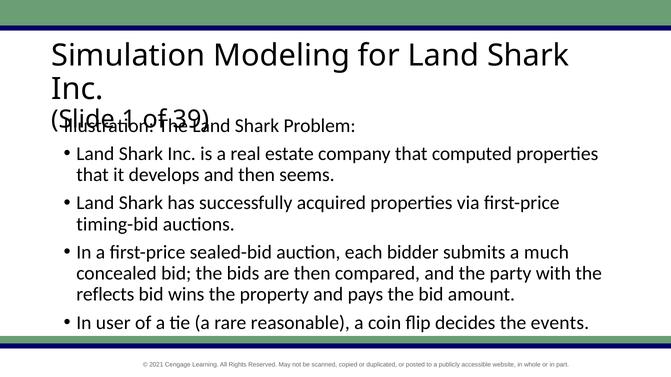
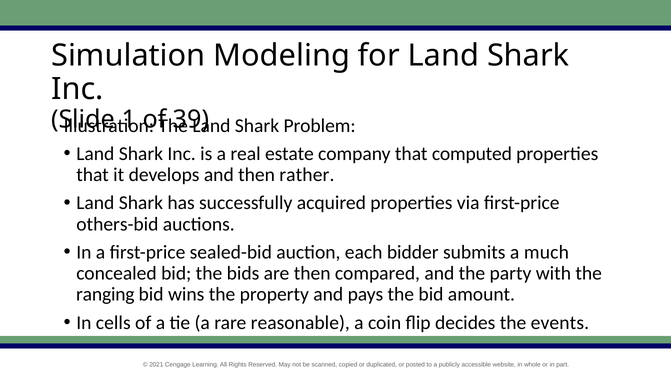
seems: seems -> rather
timing-bid: timing-bid -> others-bid
reflects: reflects -> ranging
user: user -> cells
